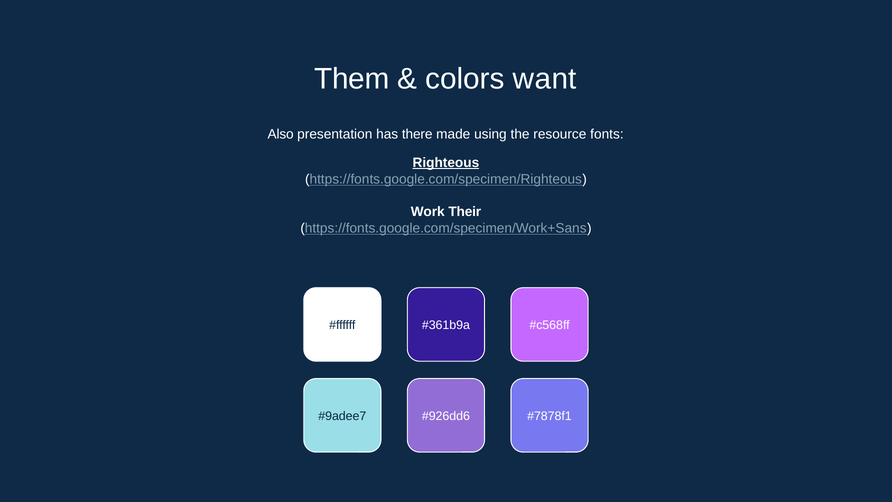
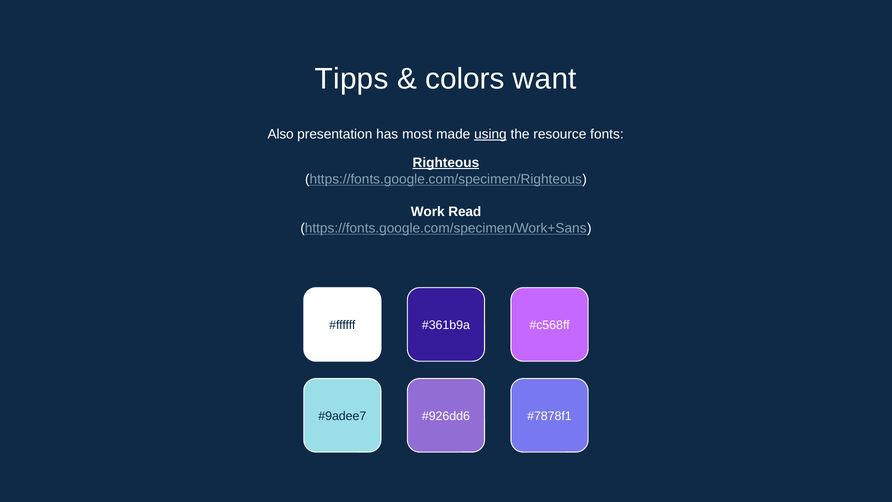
Them: Them -> Tipps
there: there -> most
using underline: none -> present
Their: Their -> Read
